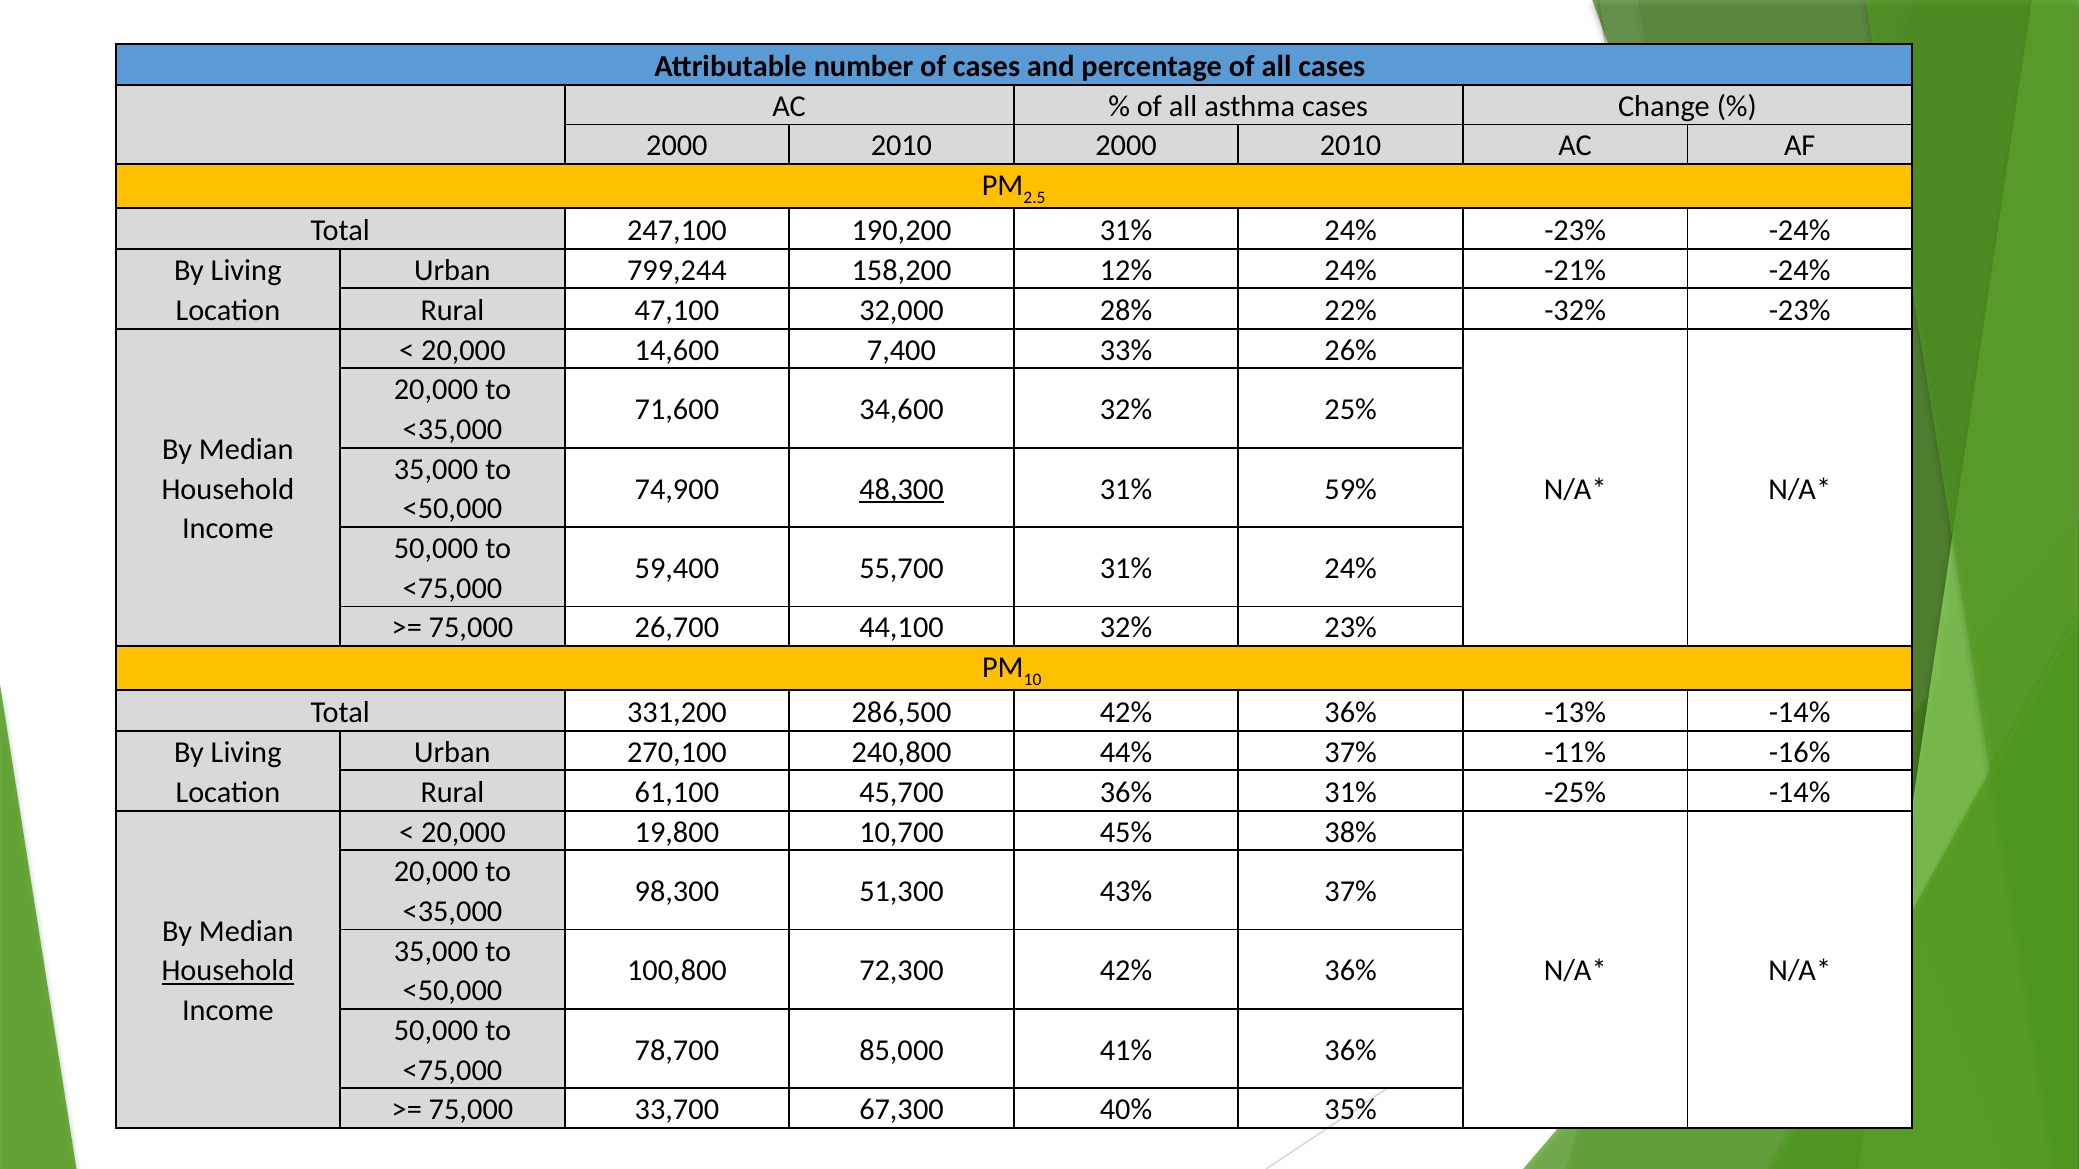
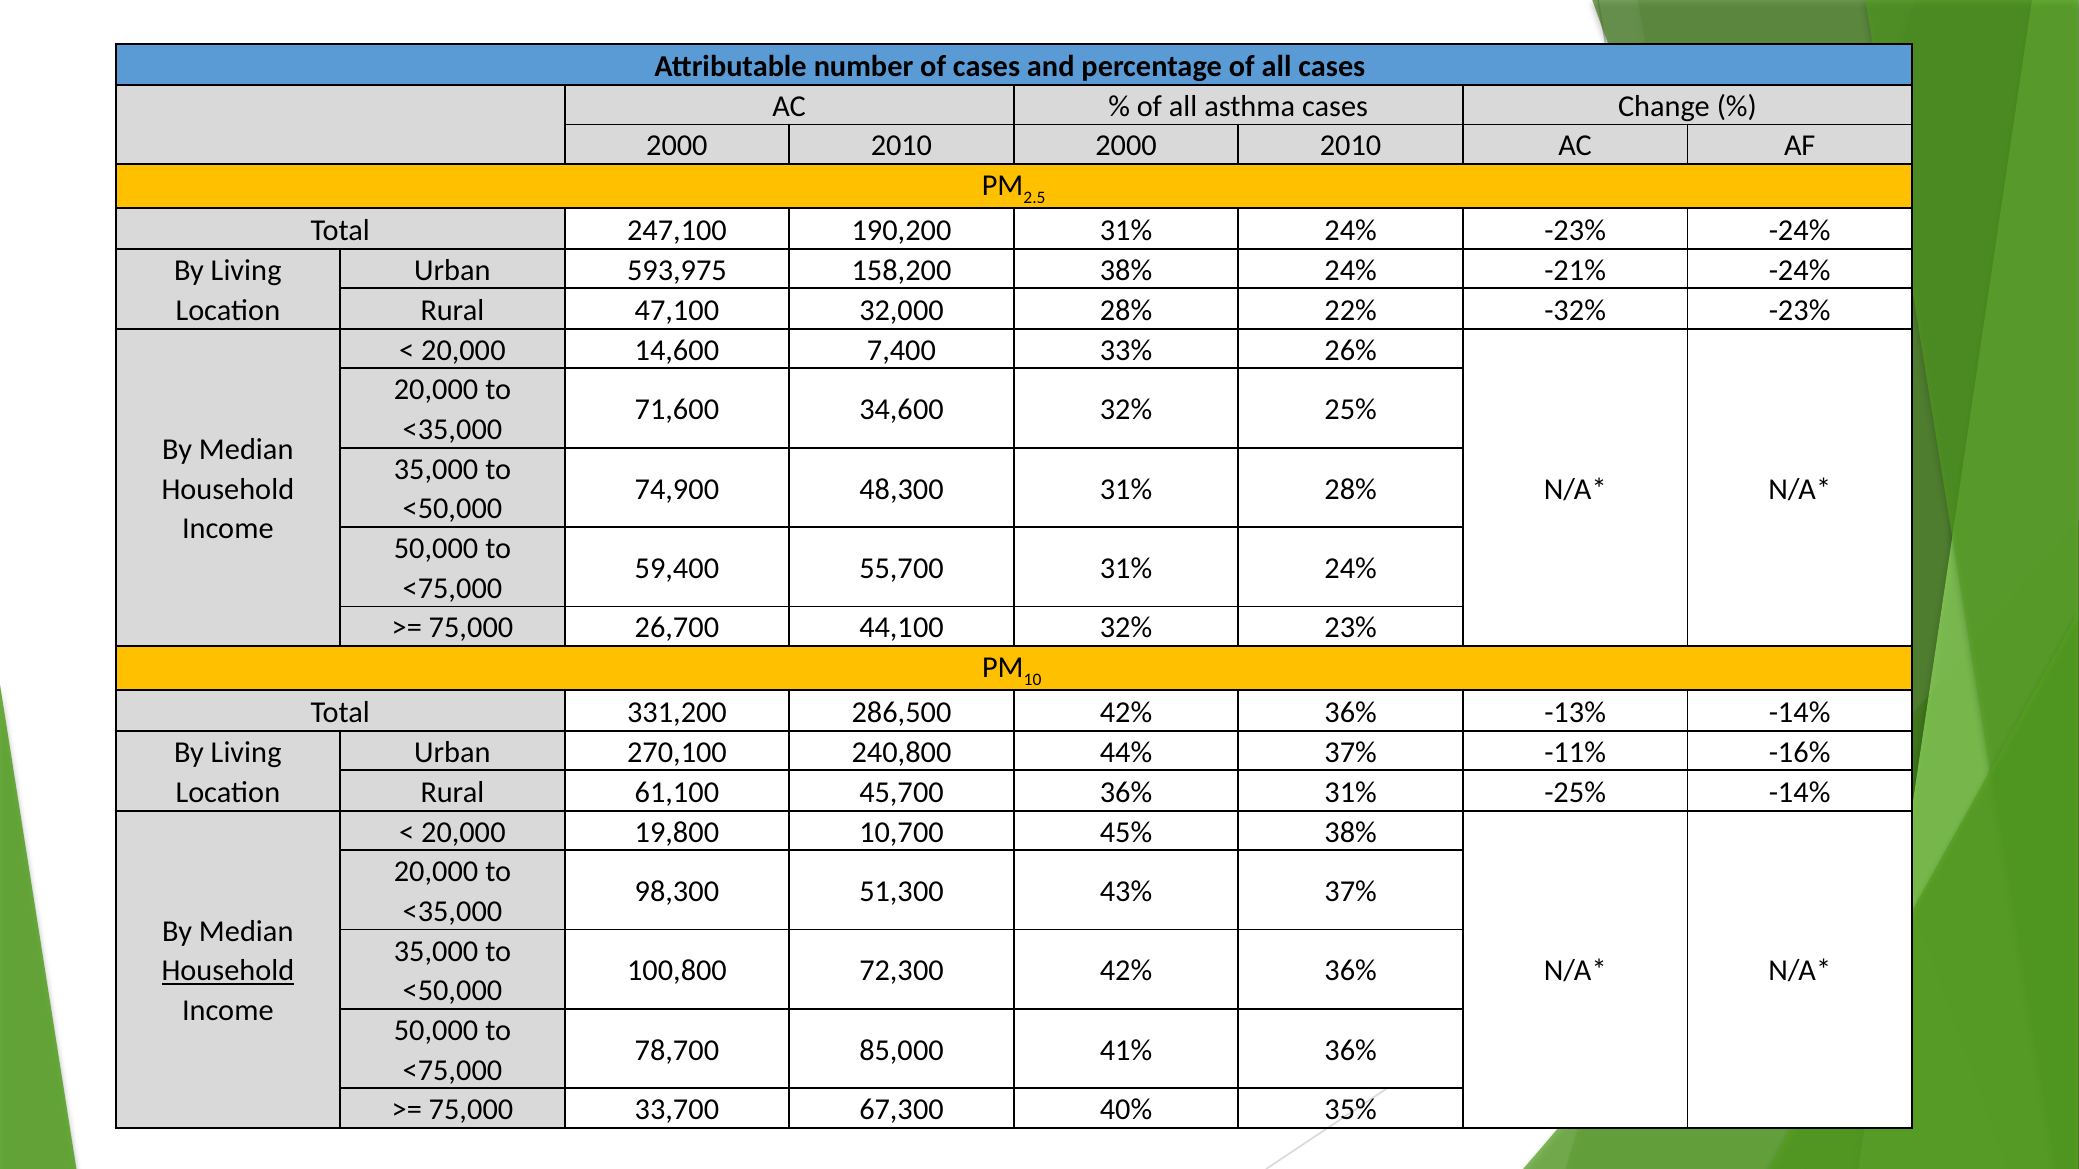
799,244: 799,244 -> 593,975
158,200 12%: 12% -> 38%
48,300 underline: present -> none
31% 59%: 59% -> 28%
